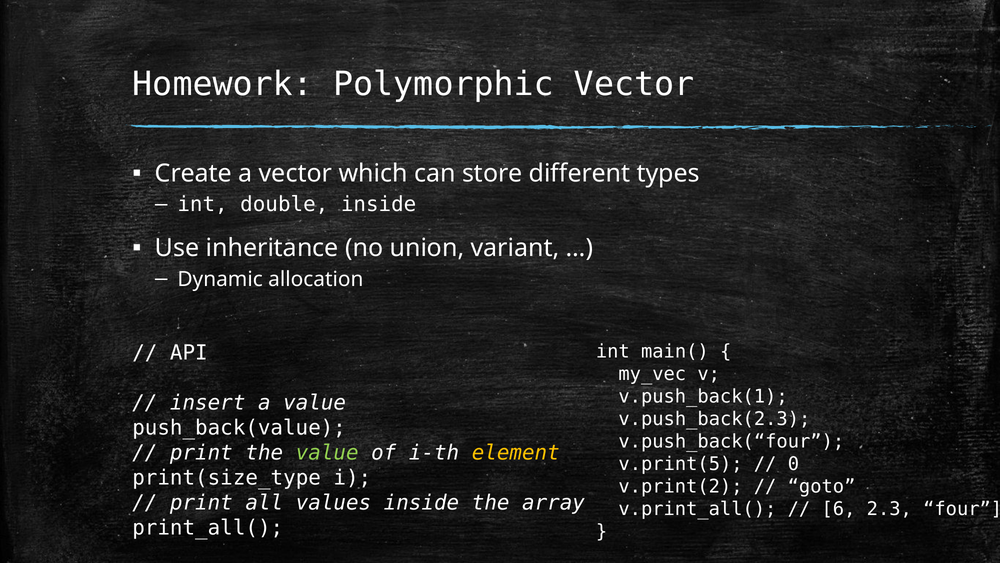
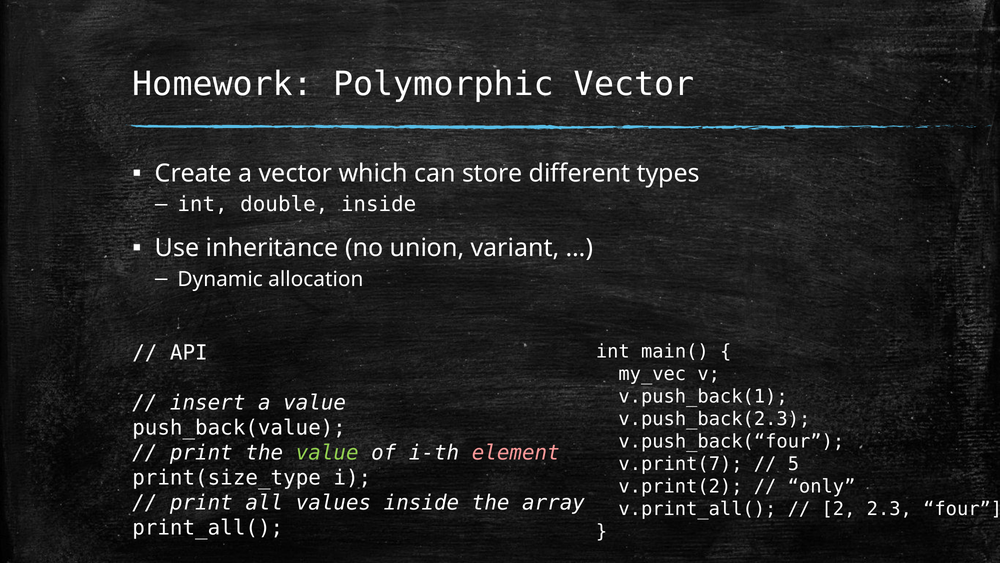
element colour: yellow -> pink
v.print(5: v.print(5 -> v.print(7
0: 0 -> 5
goto: goto -> only
6: 6 -> 2
